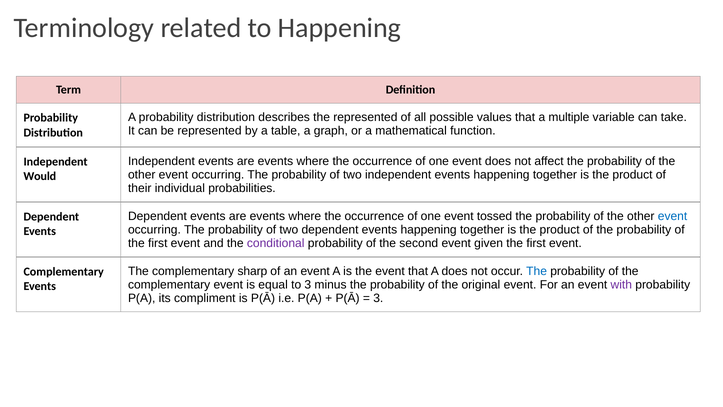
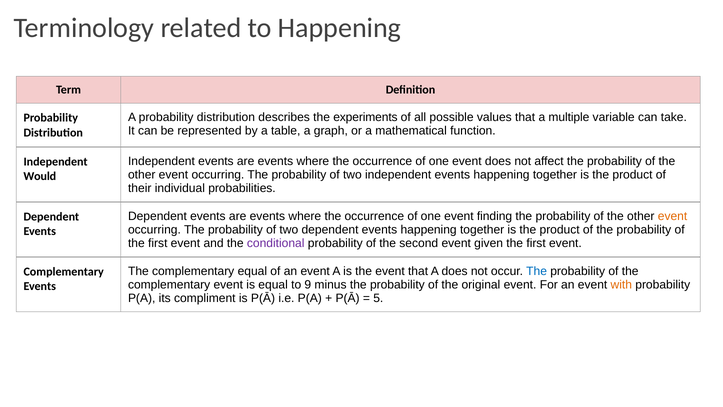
the represented: represented -> experiments
tossed: tossed -> finding
event at (673, 216) colour: blue -> orange
complementary sharp: sharp -> equal
to 3: 3 -> 9
with colour: purple -> orange
3 at (378, 298): 3 -> 5
